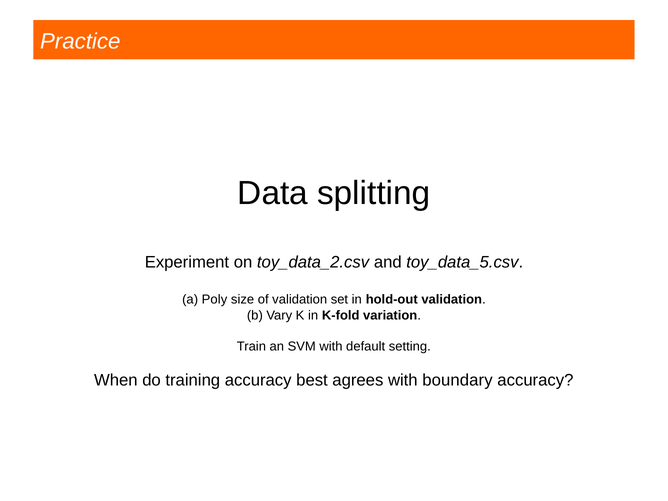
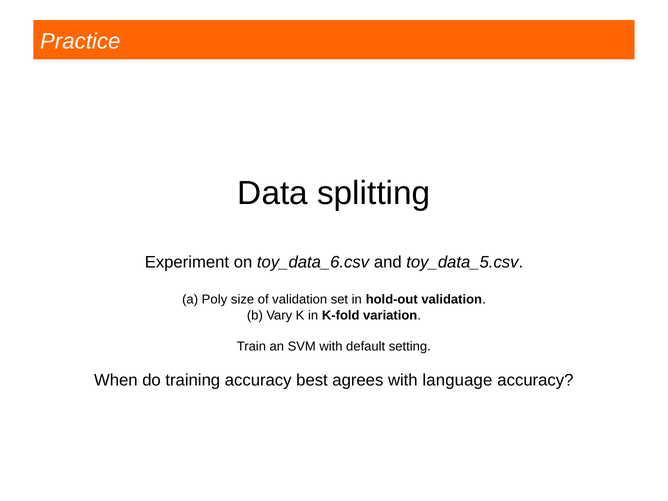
toy_data_2.csv: toy_data_2.csv -> toy_data_6.csv
boundary: boundary -> language
